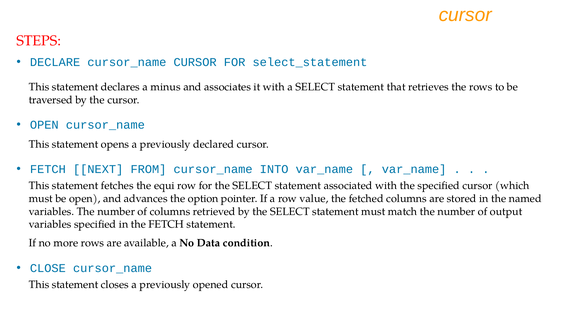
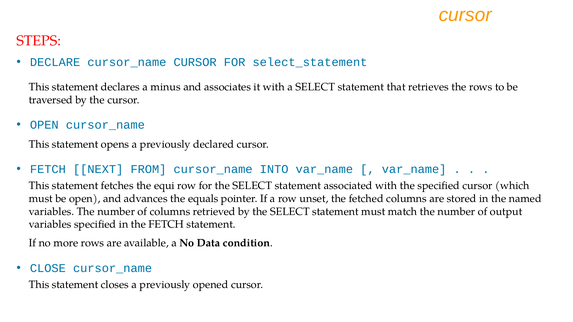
option: option -> equals
value: value -> unset
